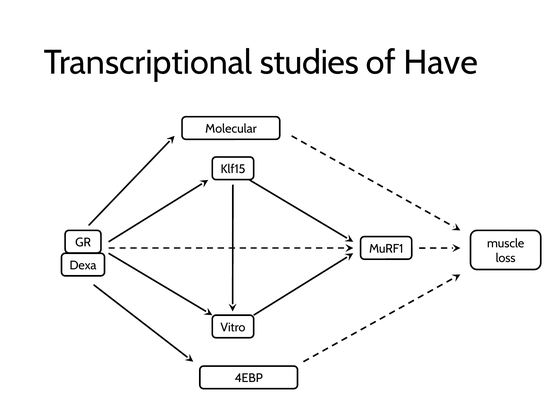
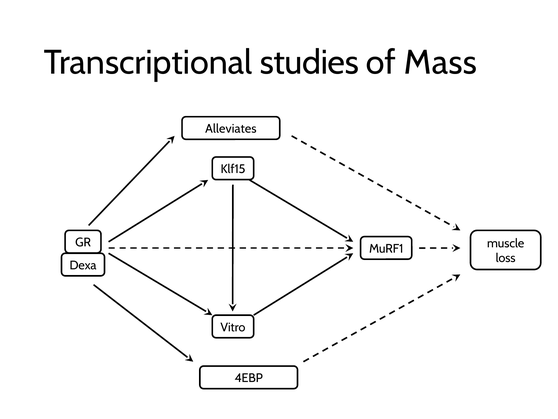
Have: Have -> Mass
Molecular: Molecular -> Alleviates
